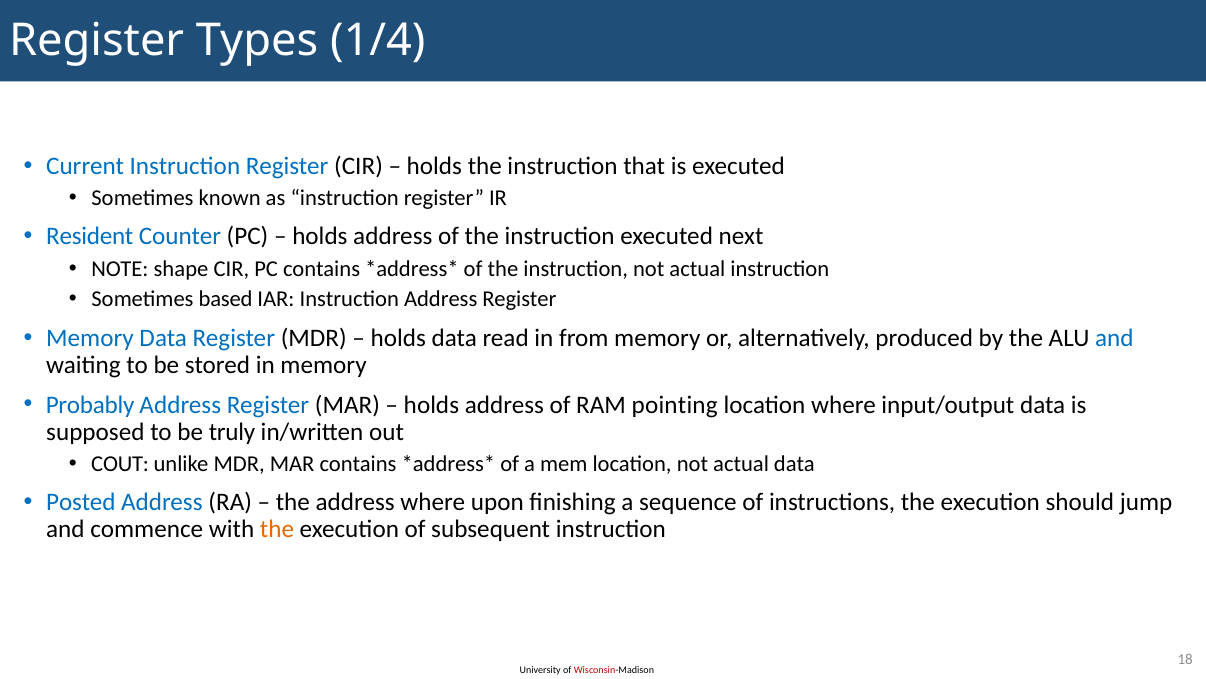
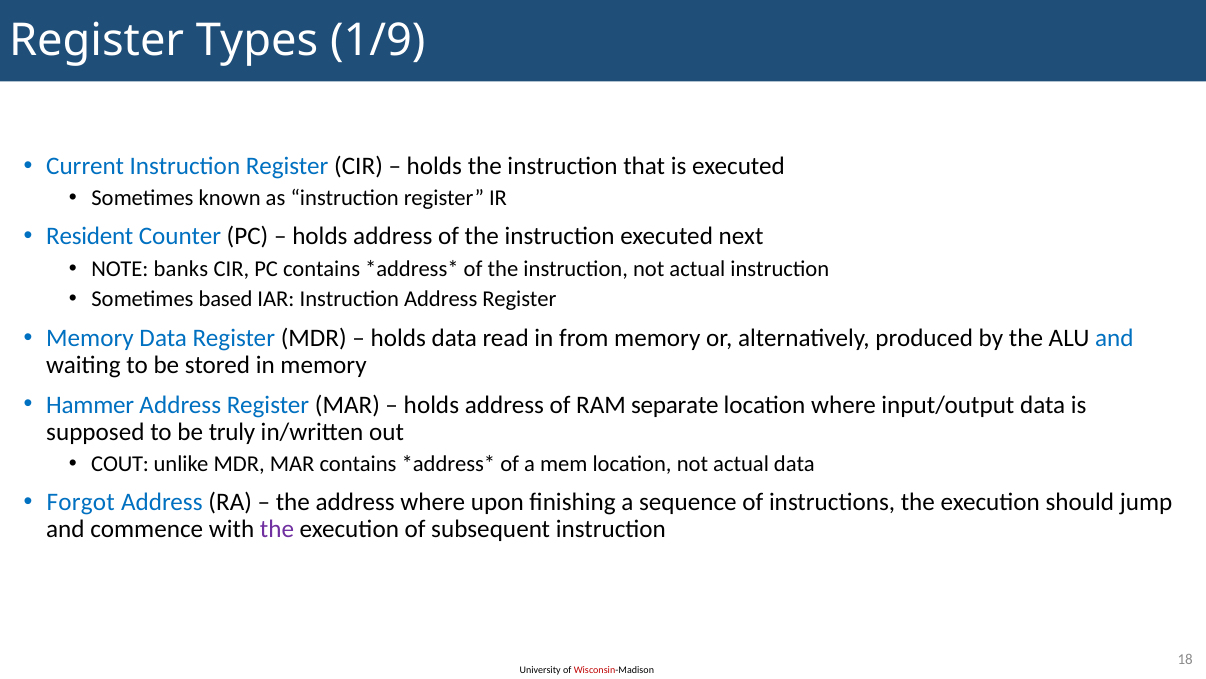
1/4: 1/4 -> 1/9
shape: shape -> banks
Probably: Probably -> Hammer
pointing: pointing -> separate
Posted: Posted -> Forgot
the at (277, 529) colour: orange -> purple
